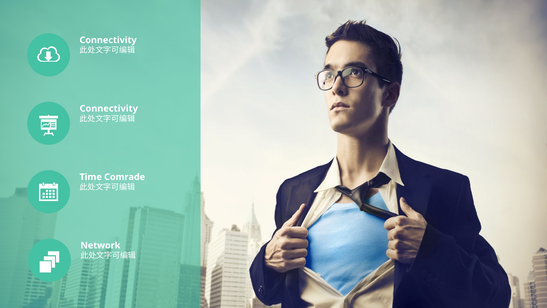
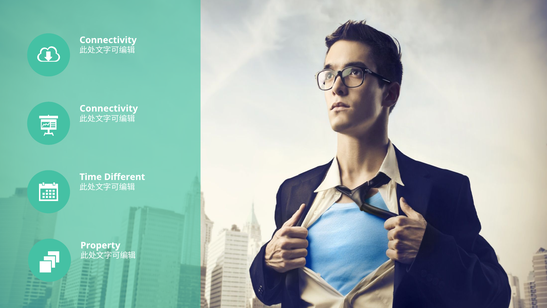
Comrade: Comrade -> Different
Network: Network -> Property
